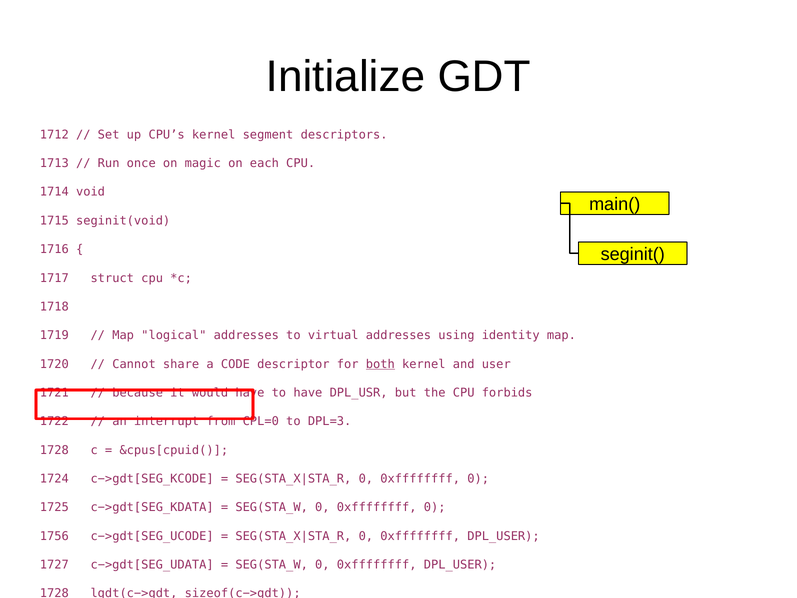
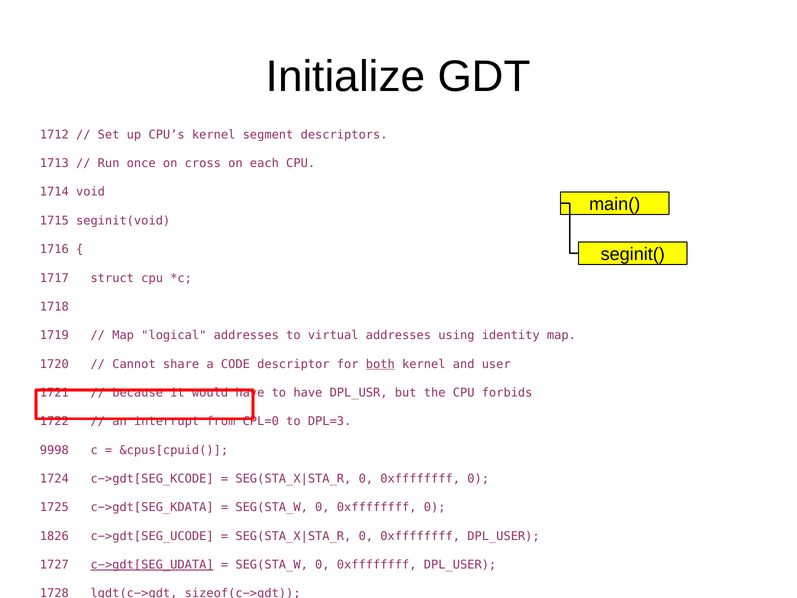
magic: magic -> cross
1728 at (54, 450): 1728 -> 9998
1756: 1756 -> 1826
c−>gdt[SEG_UDATA underline: none -> present
